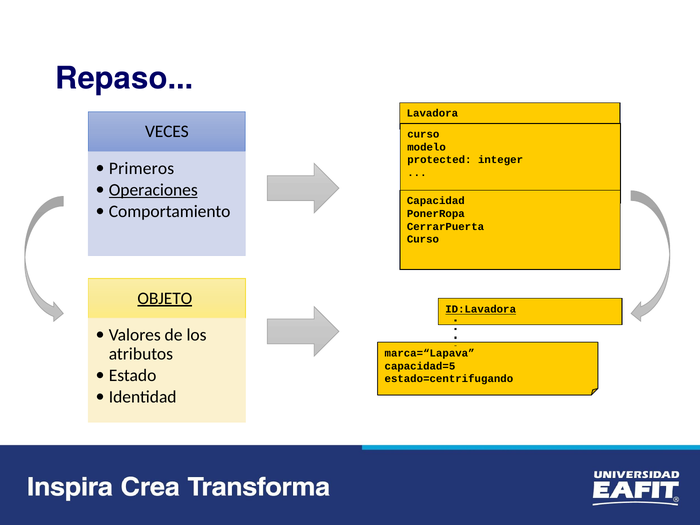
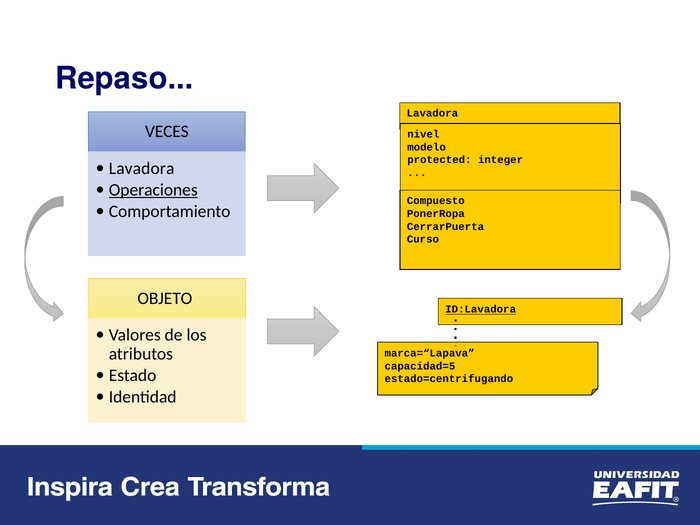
curso at (423, 134): curso -> nivel
Primeros at (142, 168): Primeros -> Lavadora
Capacidad: Capacidad -> Compuesto
OBJETO underline: present -> none
